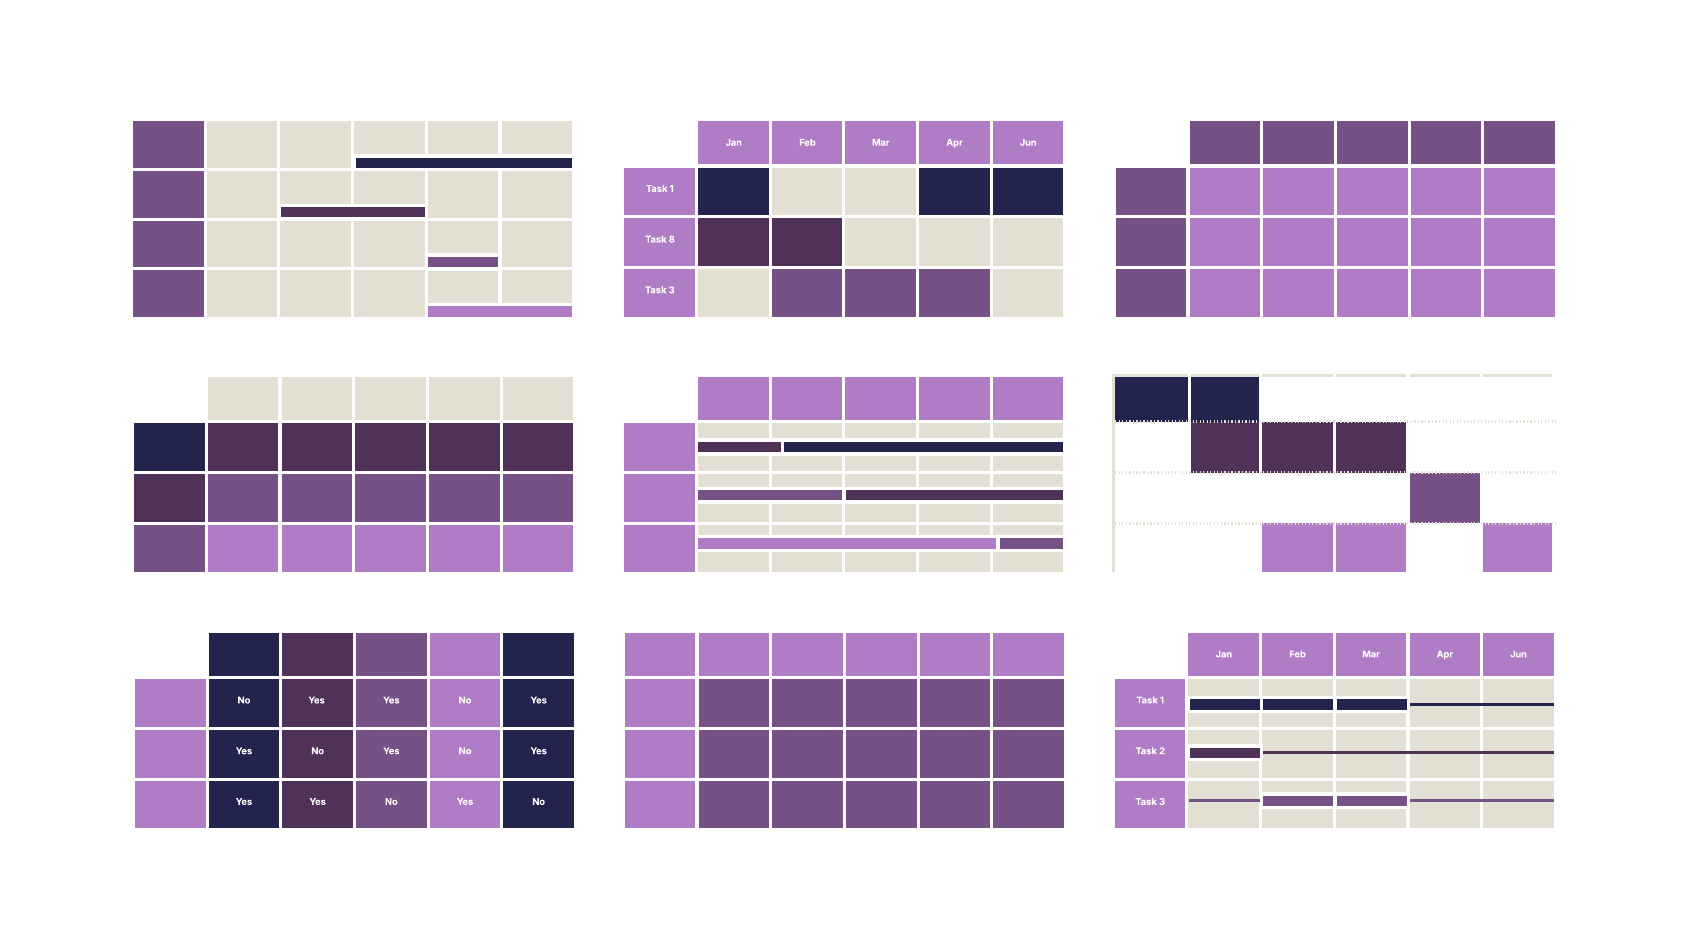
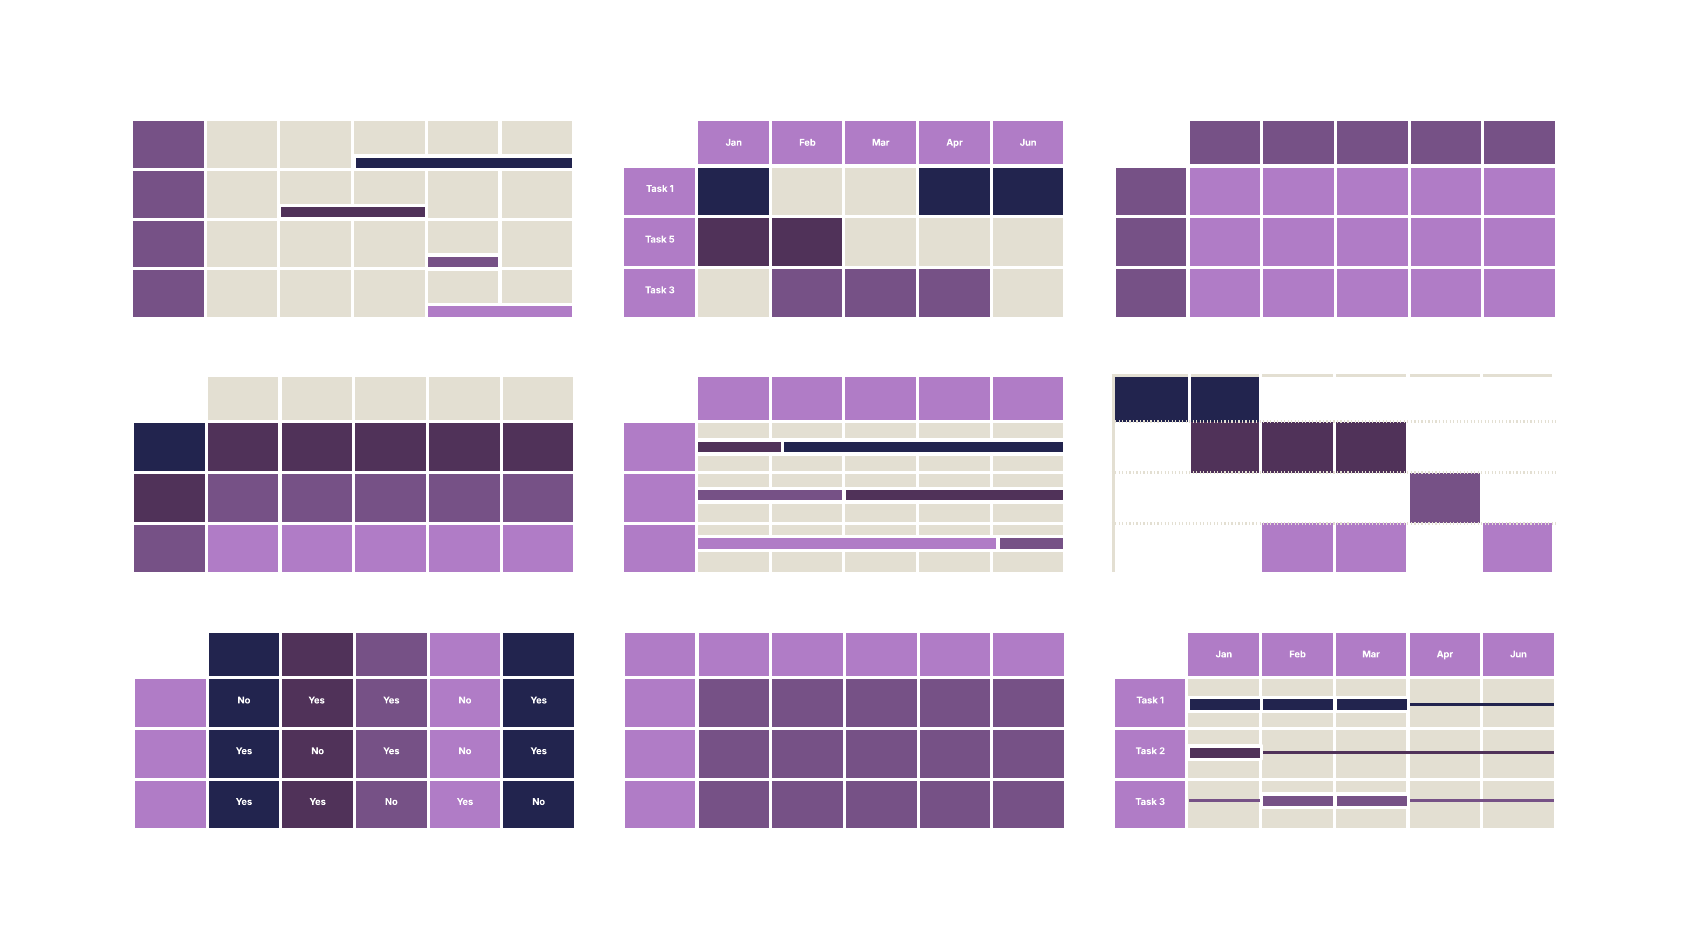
8: 8 -> 5
